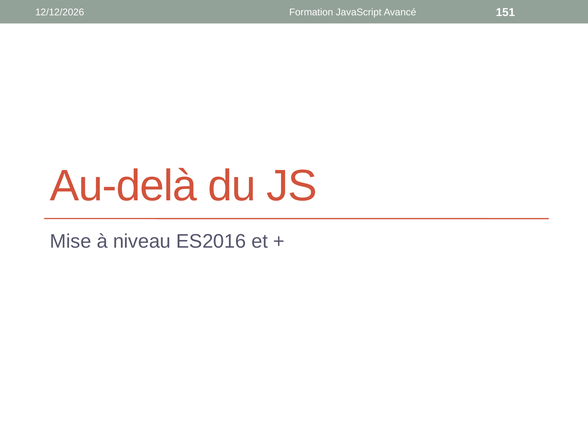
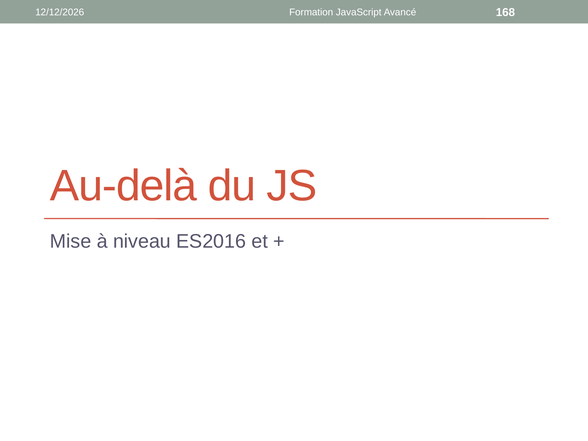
151: 151 -> 168
